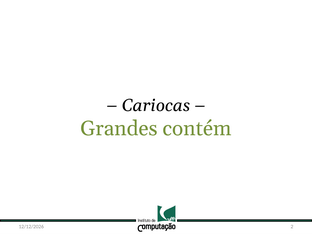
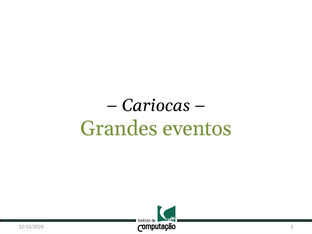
contém: contém -> eventos
